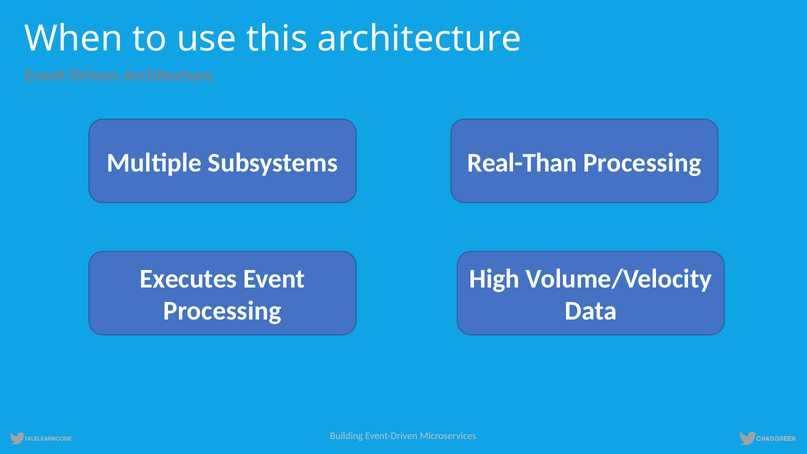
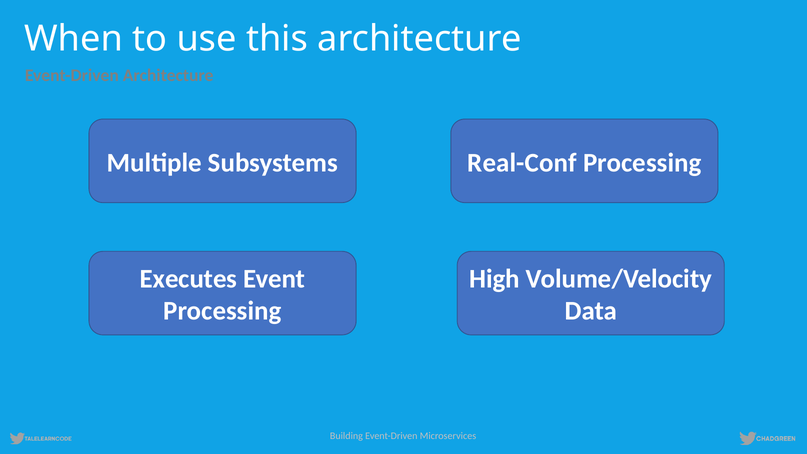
Real-Than: Real-Than -> Real-Conf
